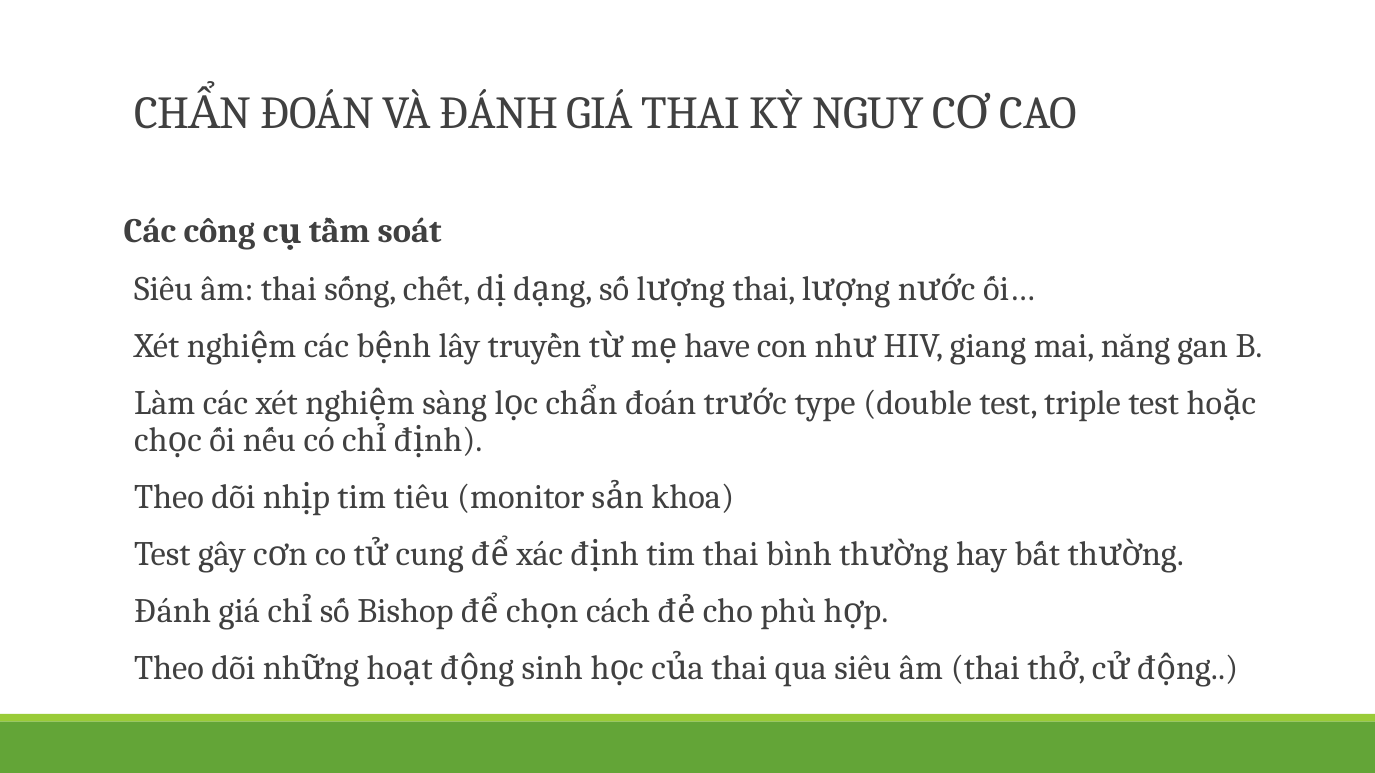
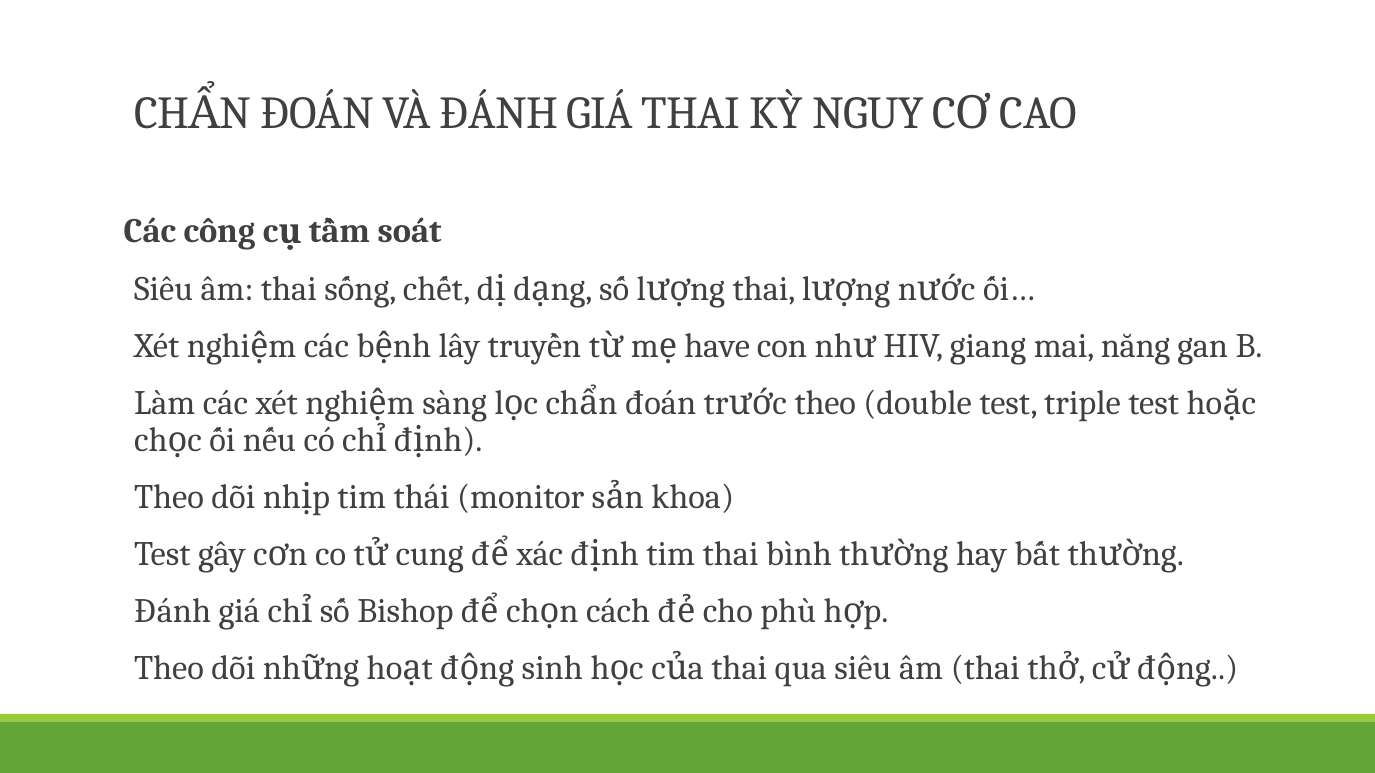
type at (825, 403): type -> theo
tiêu: tiêu -> thái
